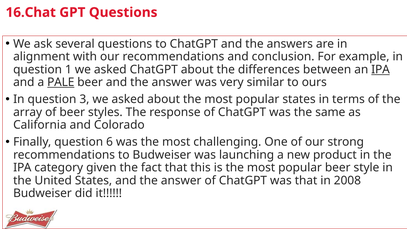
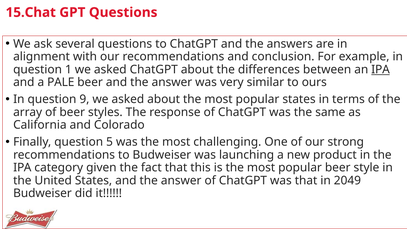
16.Chat: 16.Chat -> 15.Chat
PALE underline: present -> none
3: 3 -> 9
6: 6 -> 5
2008: 2008 -> 2049
